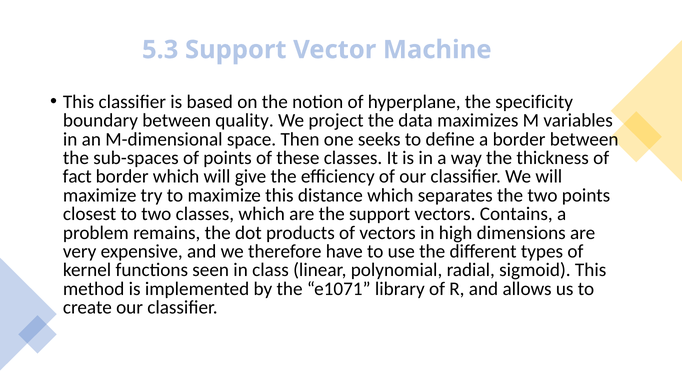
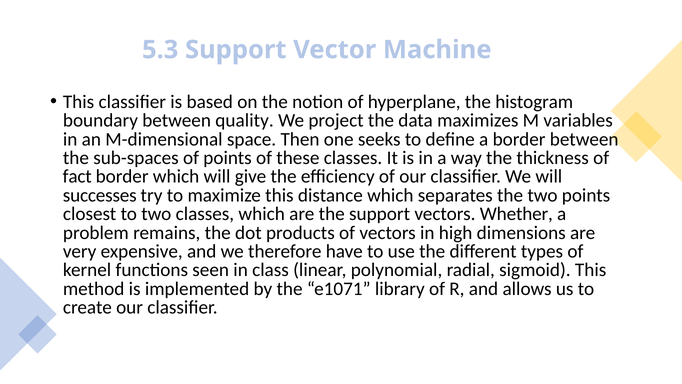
specificity: specificity -> histogram
maximize at (100, 195): maximize -> successes
Contains: Contains -> Whether
